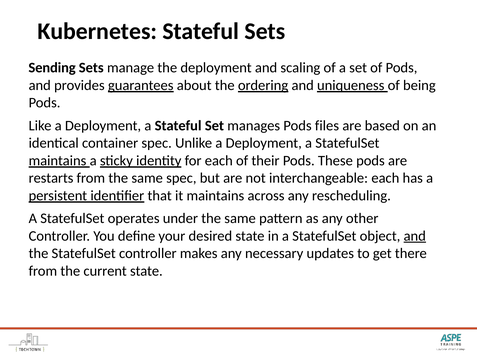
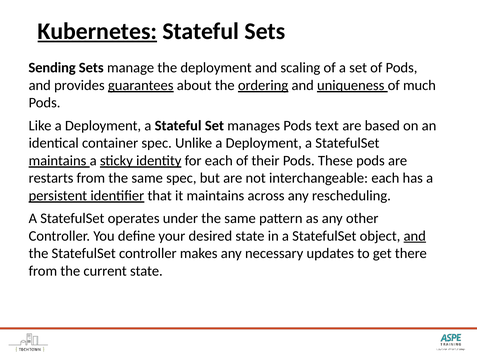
Kubernetes underline: none -> present
being: being -> much
files: files -> text
